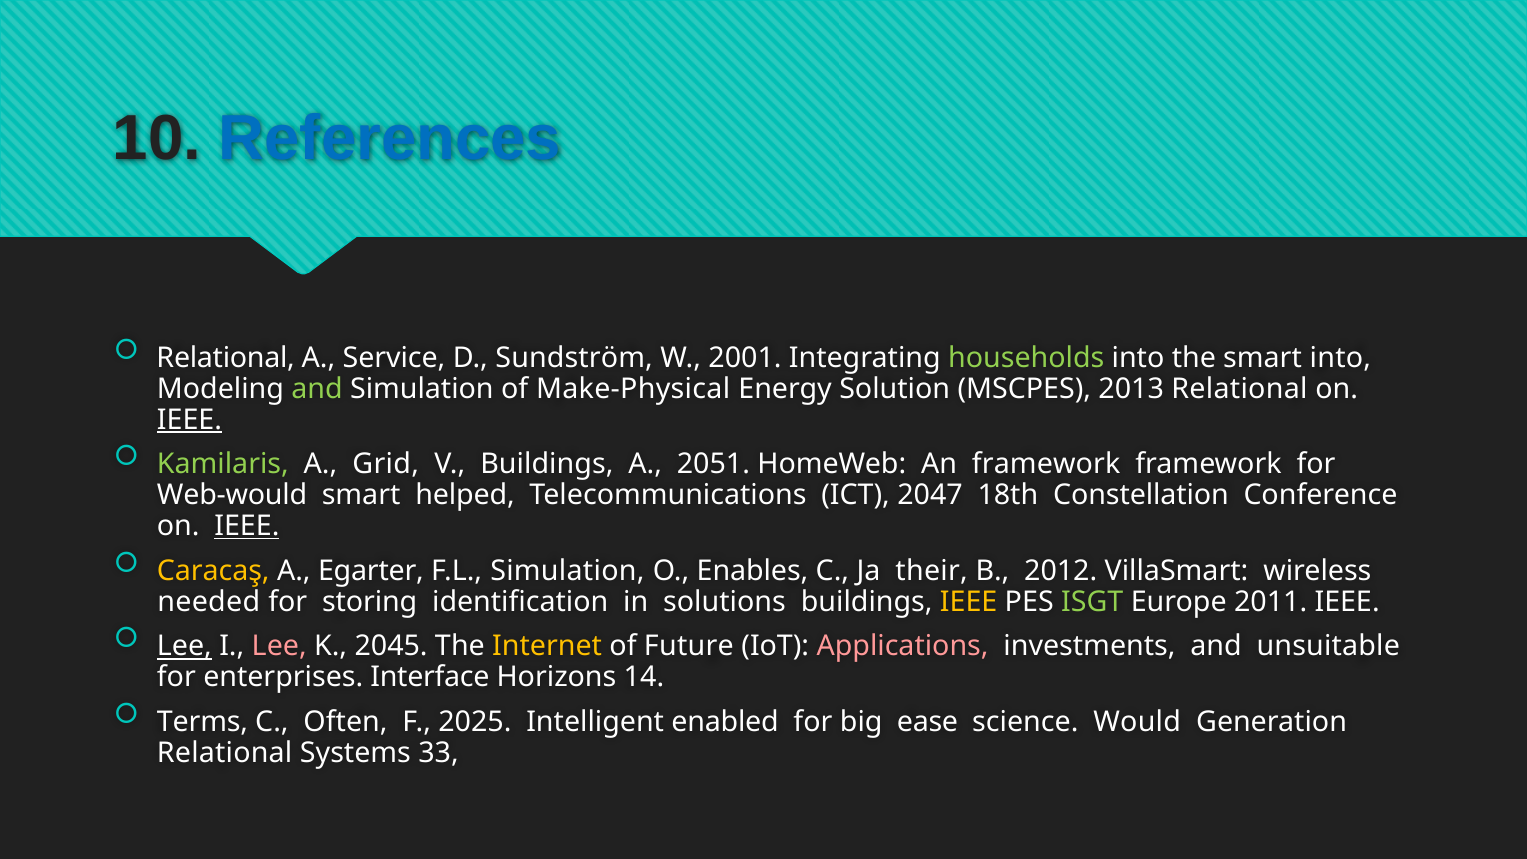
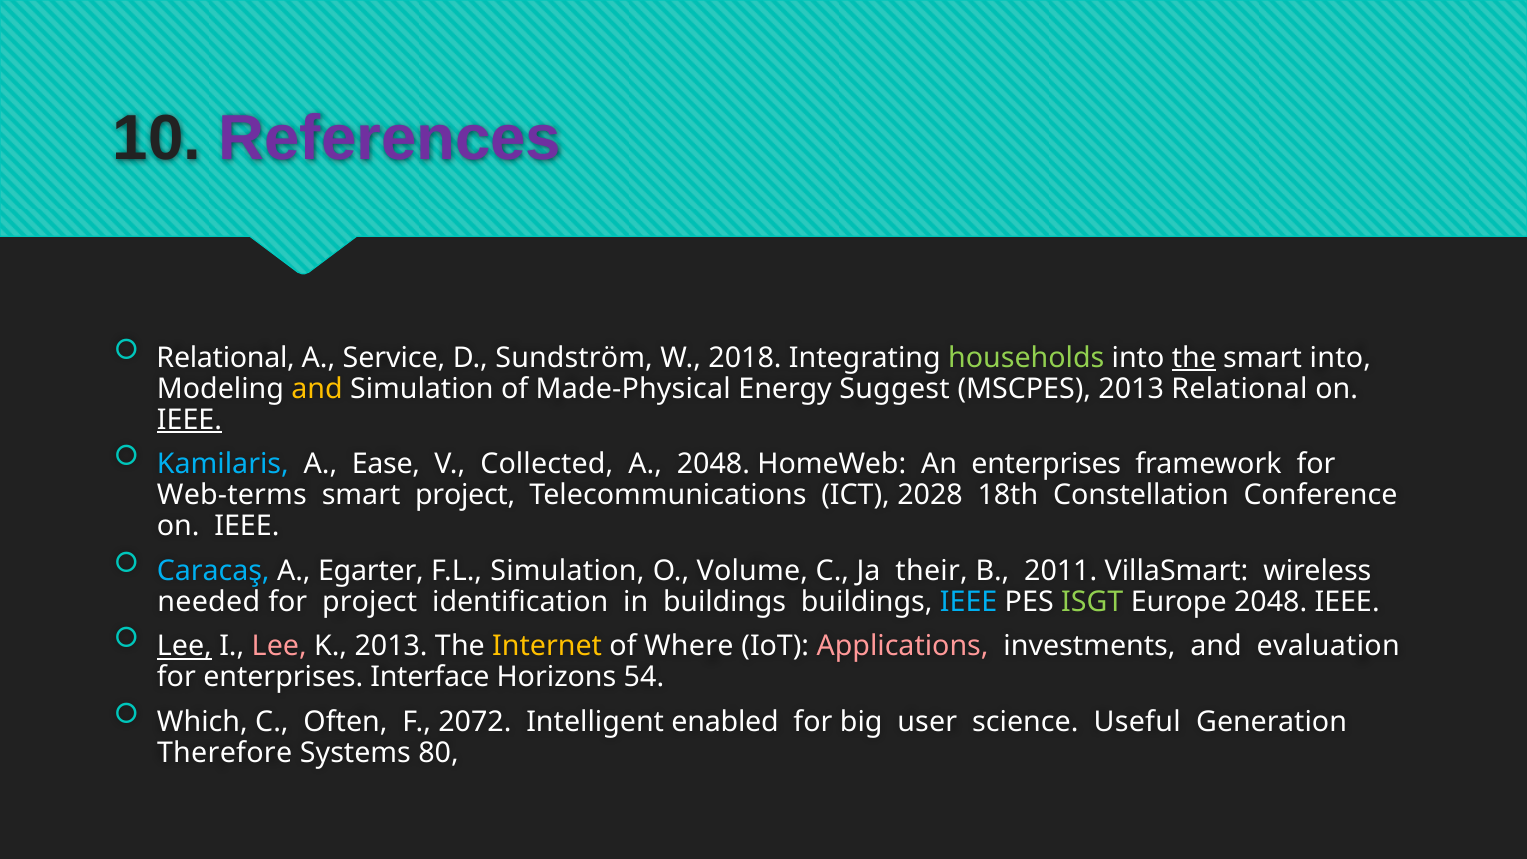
References colour: blue -> purple
2001: 2001 -> 2018
the at (1194, 358) underline: none -> present
and at (317, 389) colour: light green -> yellow
Make-Physical: Make-Physical -> Made-Physical
Solution: Solution -> Suggest
Kamilaris colour: light green -> light blue
Grid: Grid -> Ease
V Buildings: Buildings -> Collected
A 2051: 2051 -> 2048
An framework: framework -> enterprises
Web-would: Web-would -> Web-terms
smart helped: helped -> project
2047: 2047 -> 2028
IEEE at (247, 526) underline: present -> none
Caracaş colour: yellow -> light blue
Enables: Enables -> Volume
2012: 2012 -> 2011
for storing: storing -> project
in solutions: solutions -> buildings
IEEE at (969, 602) colour: yellow -> light blue
Europe 2011: 2011 -> 2048
K 2045: 2045 -> 2013
Future: Future -> Where
unsuitable: unsuitable -> evaluation
14: 14 -> 54
Terms: Terms -> Which
2025: 2025 -> 2072
ease: ease -> user
Would: Would -> Useful
Relational at (225, 753): Relational -> Therefore
33: 33 -> 80
